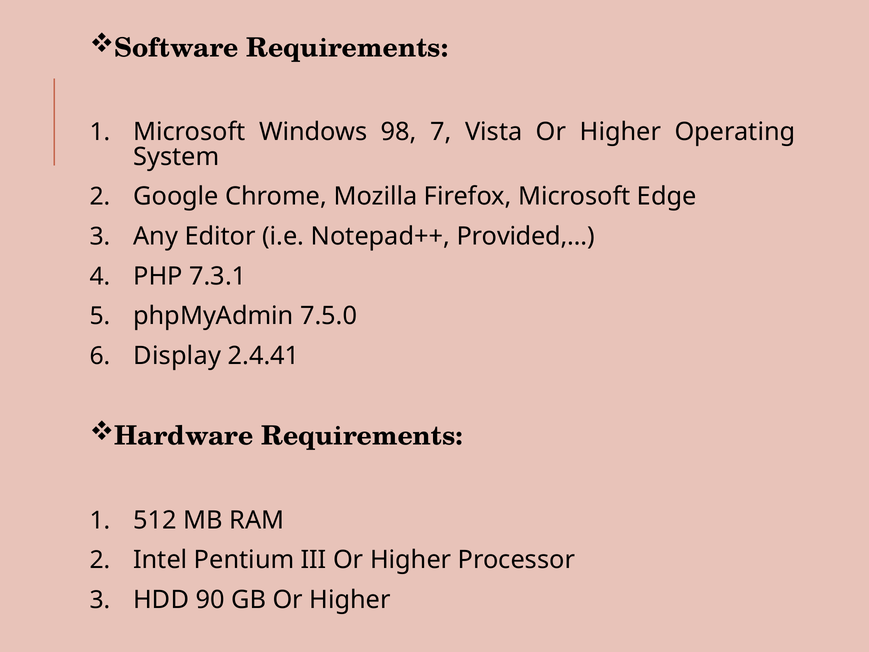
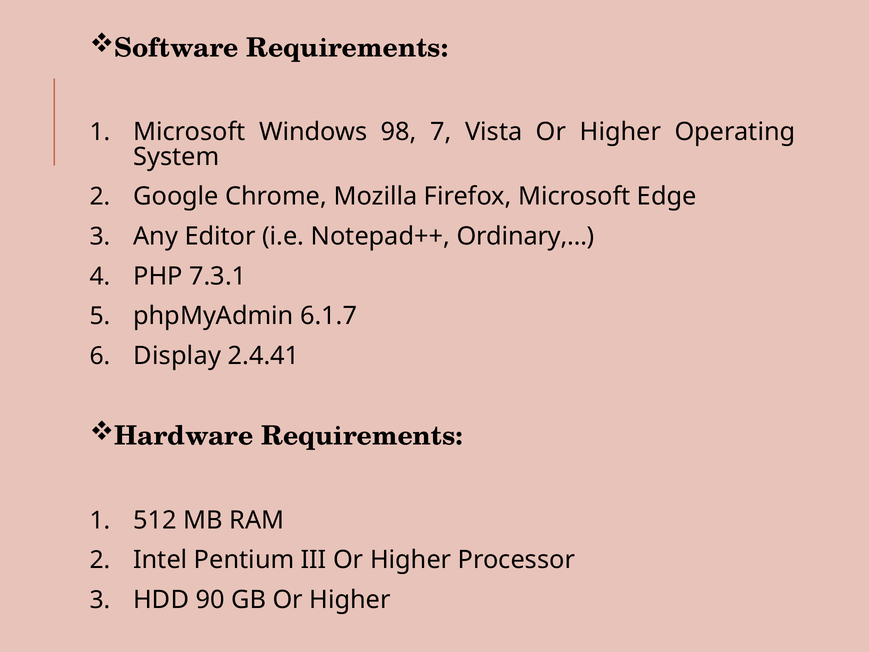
Provided,…: Provided,… -> Ordinary,…
7.5.0: 7.5.0 -> 6.1.7
